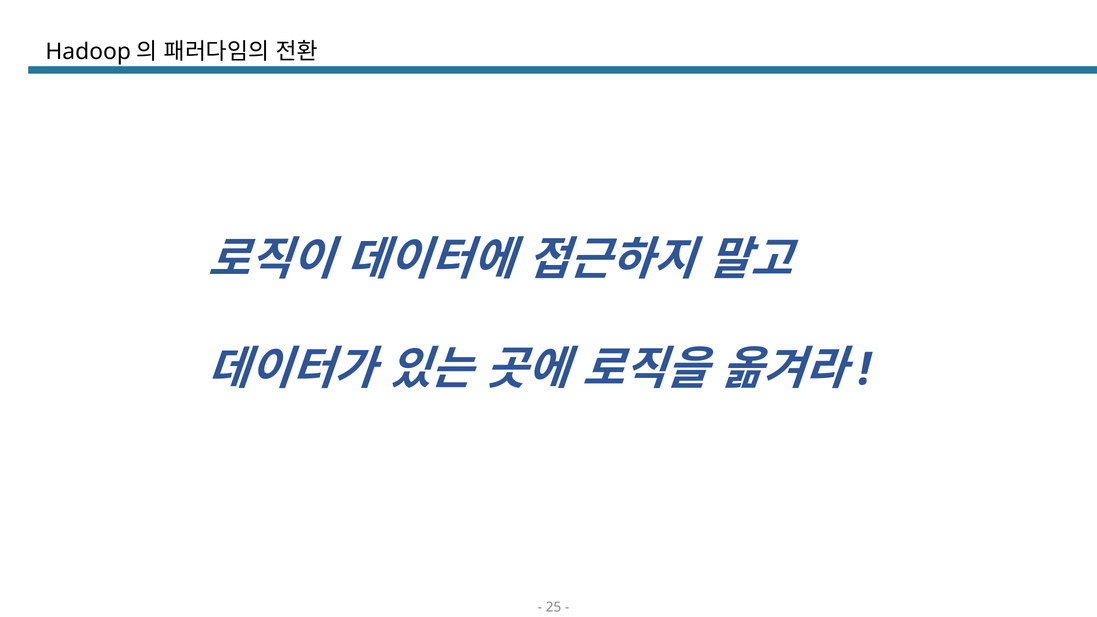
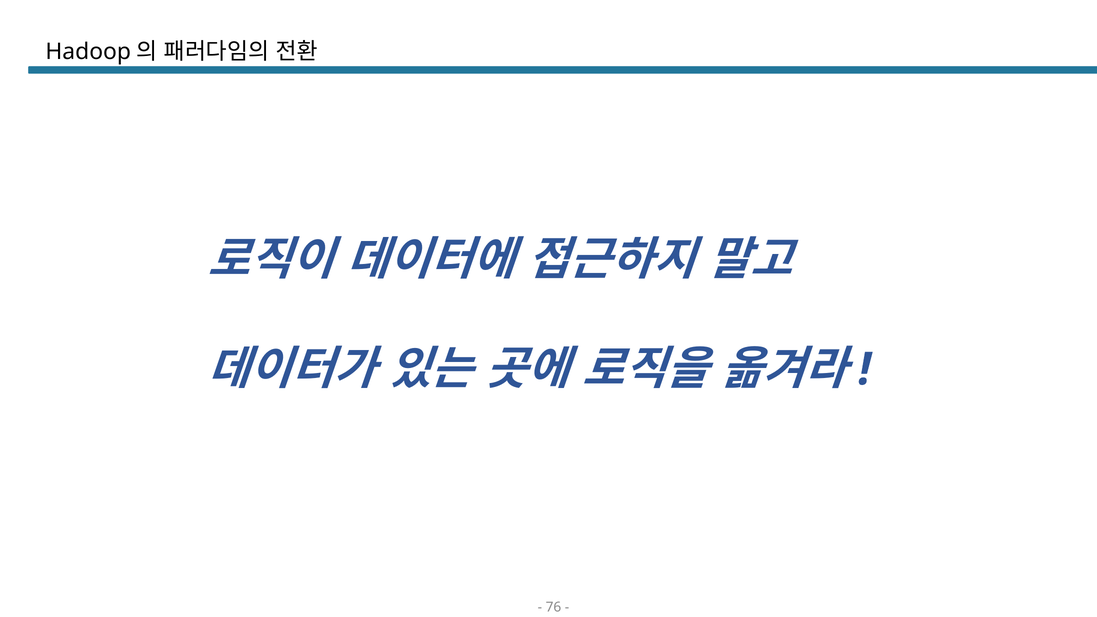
25: 25 -> 76
